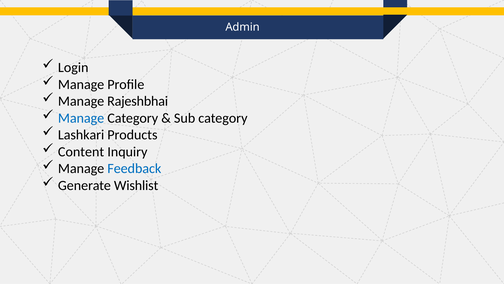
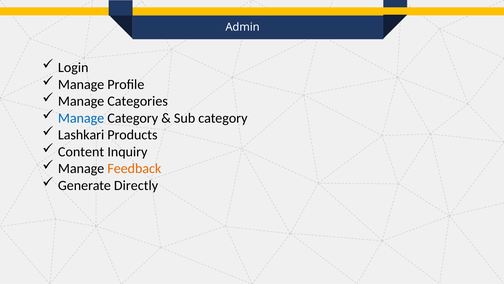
Rajeshbhai: Rajeshbhai -> Categories
Feedback colour: blue -> orange
Wishlist: Wishlist -> Directly
